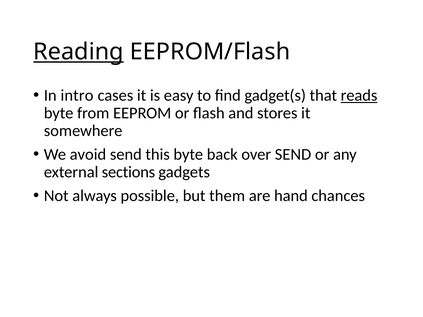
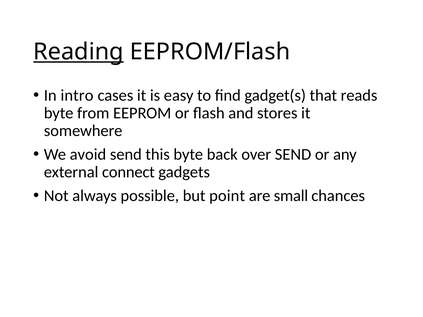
reads underline: present -> none
sections: sections -> connect
them: them -> point
hand: hand -> small
